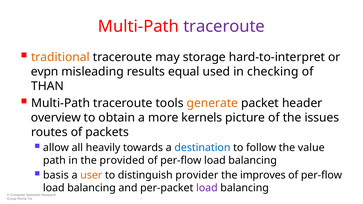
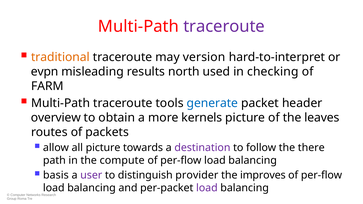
storage: storage -> version
equal: equal -> north
THAN: THAN -> FARM
generate colour: orange -> blue
issues: issues -> leaves
all heavily: heavily -> picture
destination colour: blue -> purple
value: value -> there
provided: provided -> compute
user colour: orange -> purple
